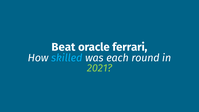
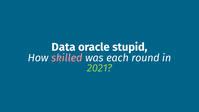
Beat: Beat -> Data
ferrari: ferrari -> stupid
skilled colour: light blue -> pink
